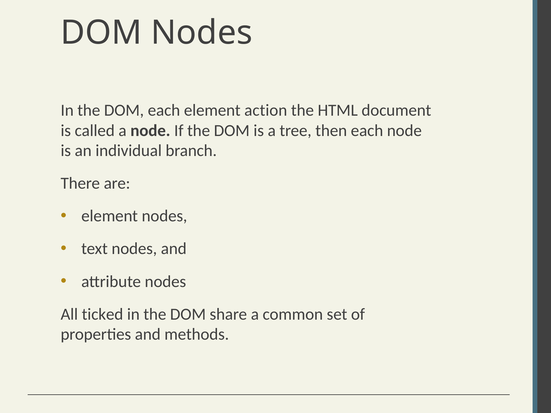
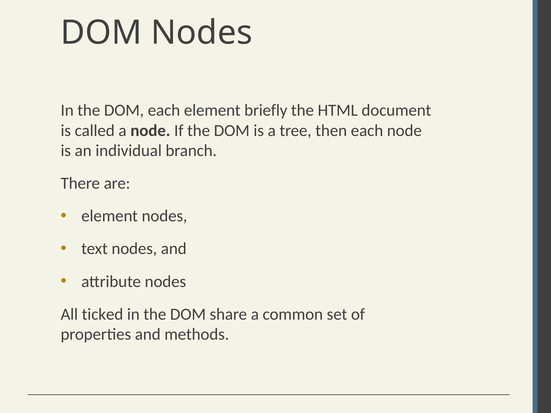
action: action -> briefly
